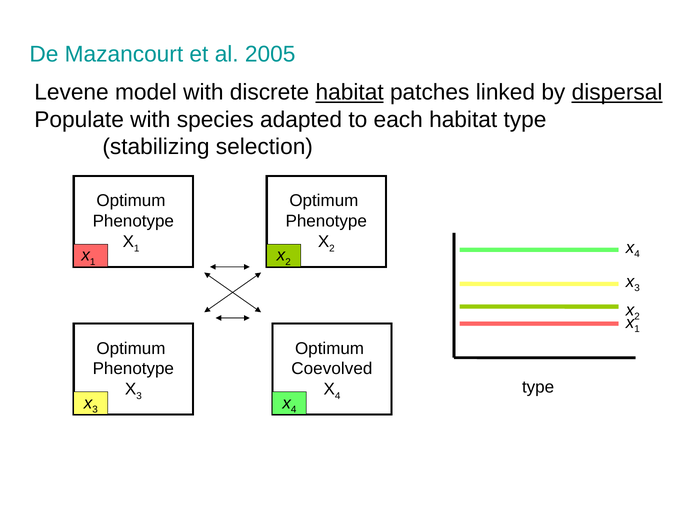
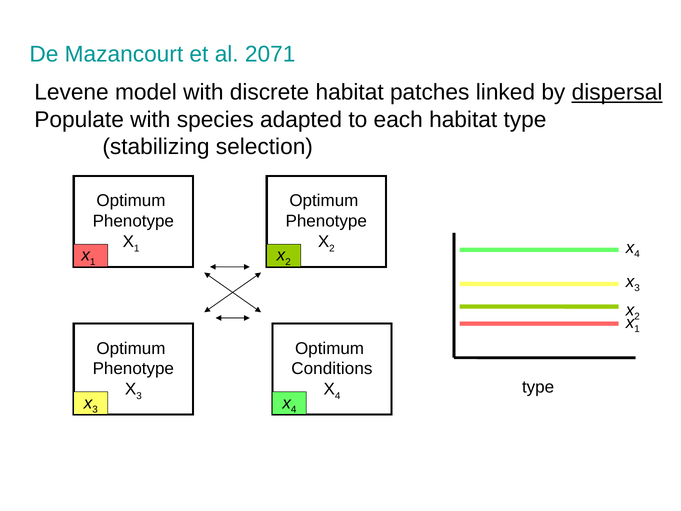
2005: 2005 -> 2071
habitat at (350, 92) underline: present -> none
Coevolved: Coevolved -> Conditions
